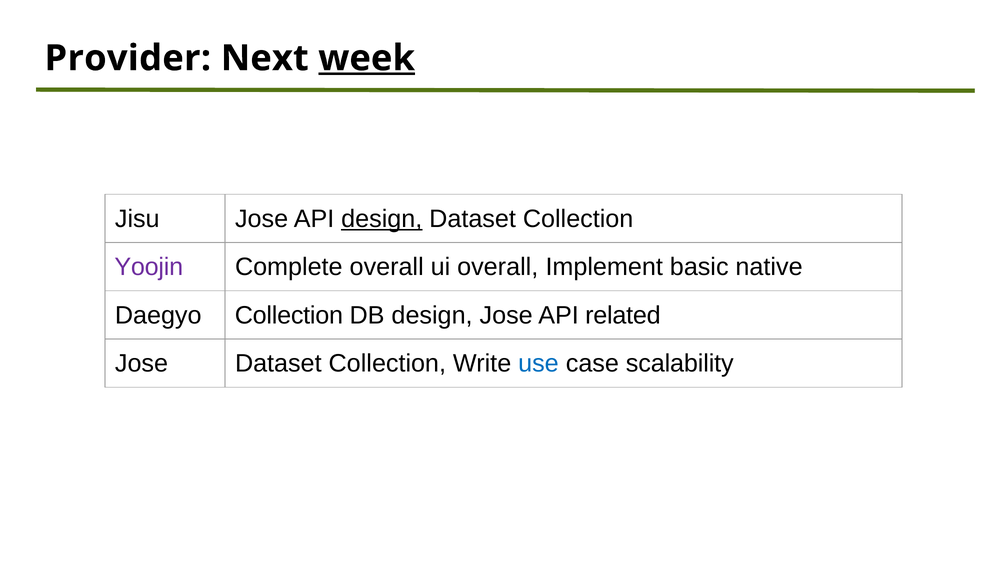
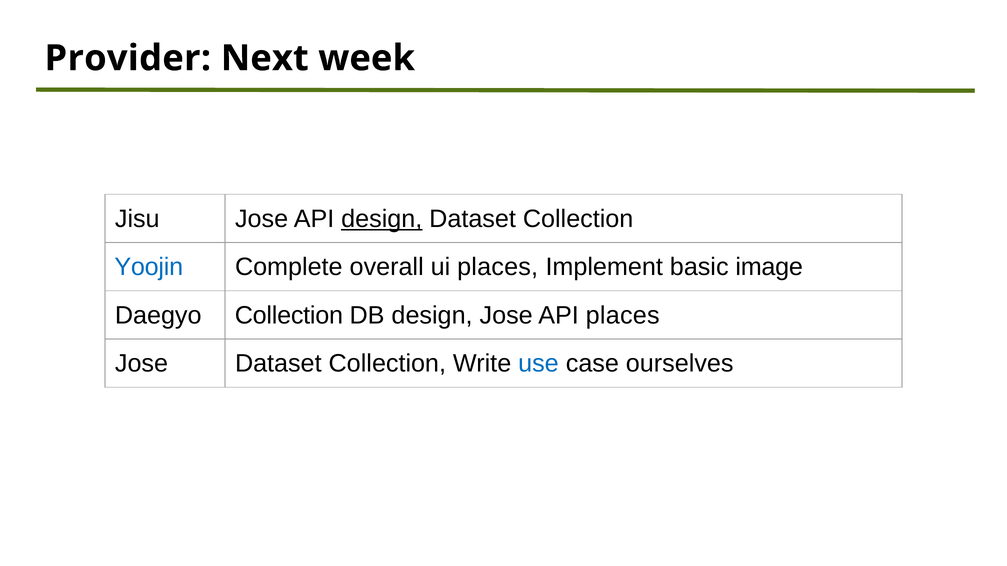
week underline: present -> none
Yoojin colour: purple -> blue
ui overall: overall -> places
native: native -> image
API related: related -> places
scalability: scalability -> ourselves
